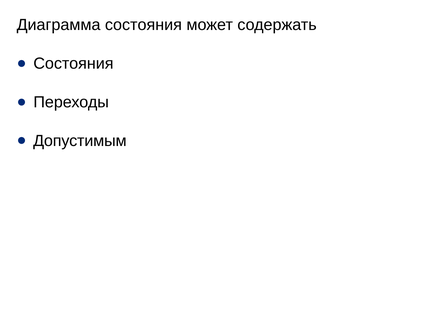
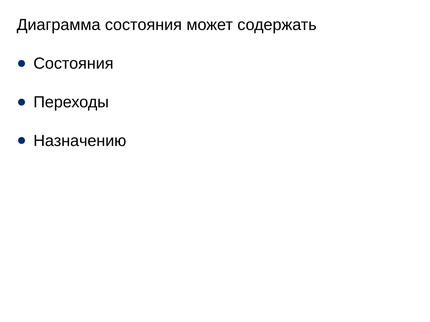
Допустимым: Допустимым -> Назначению
